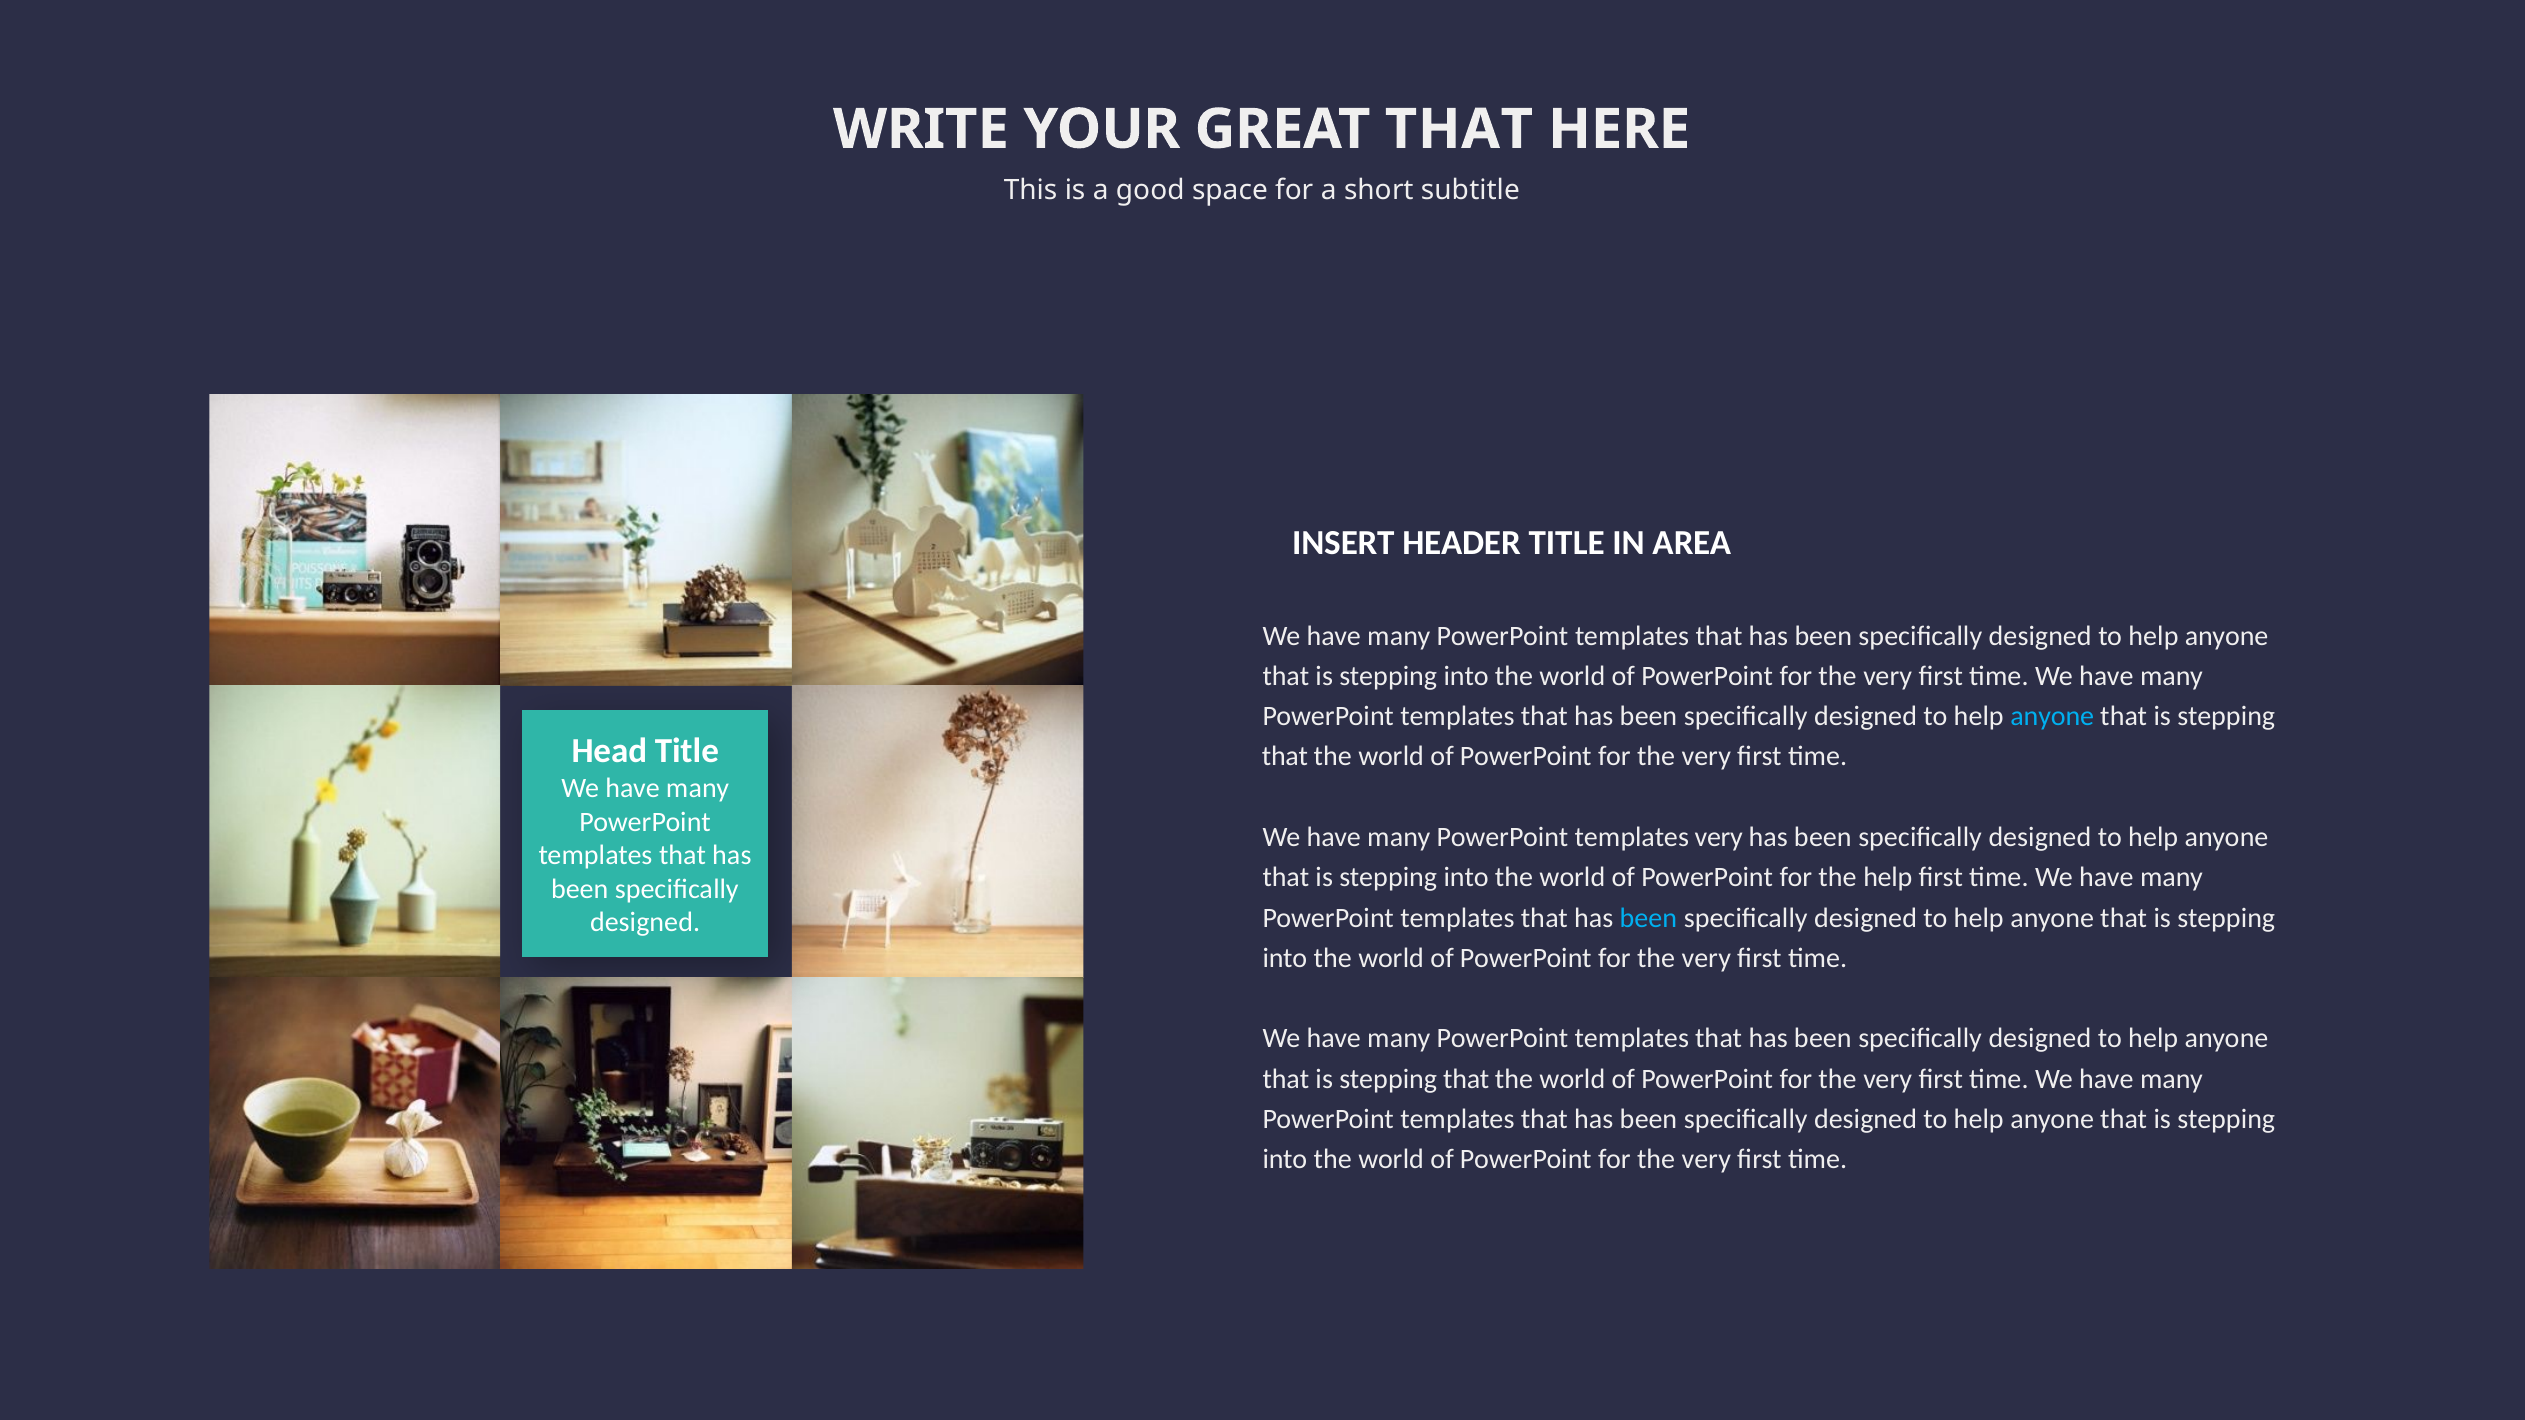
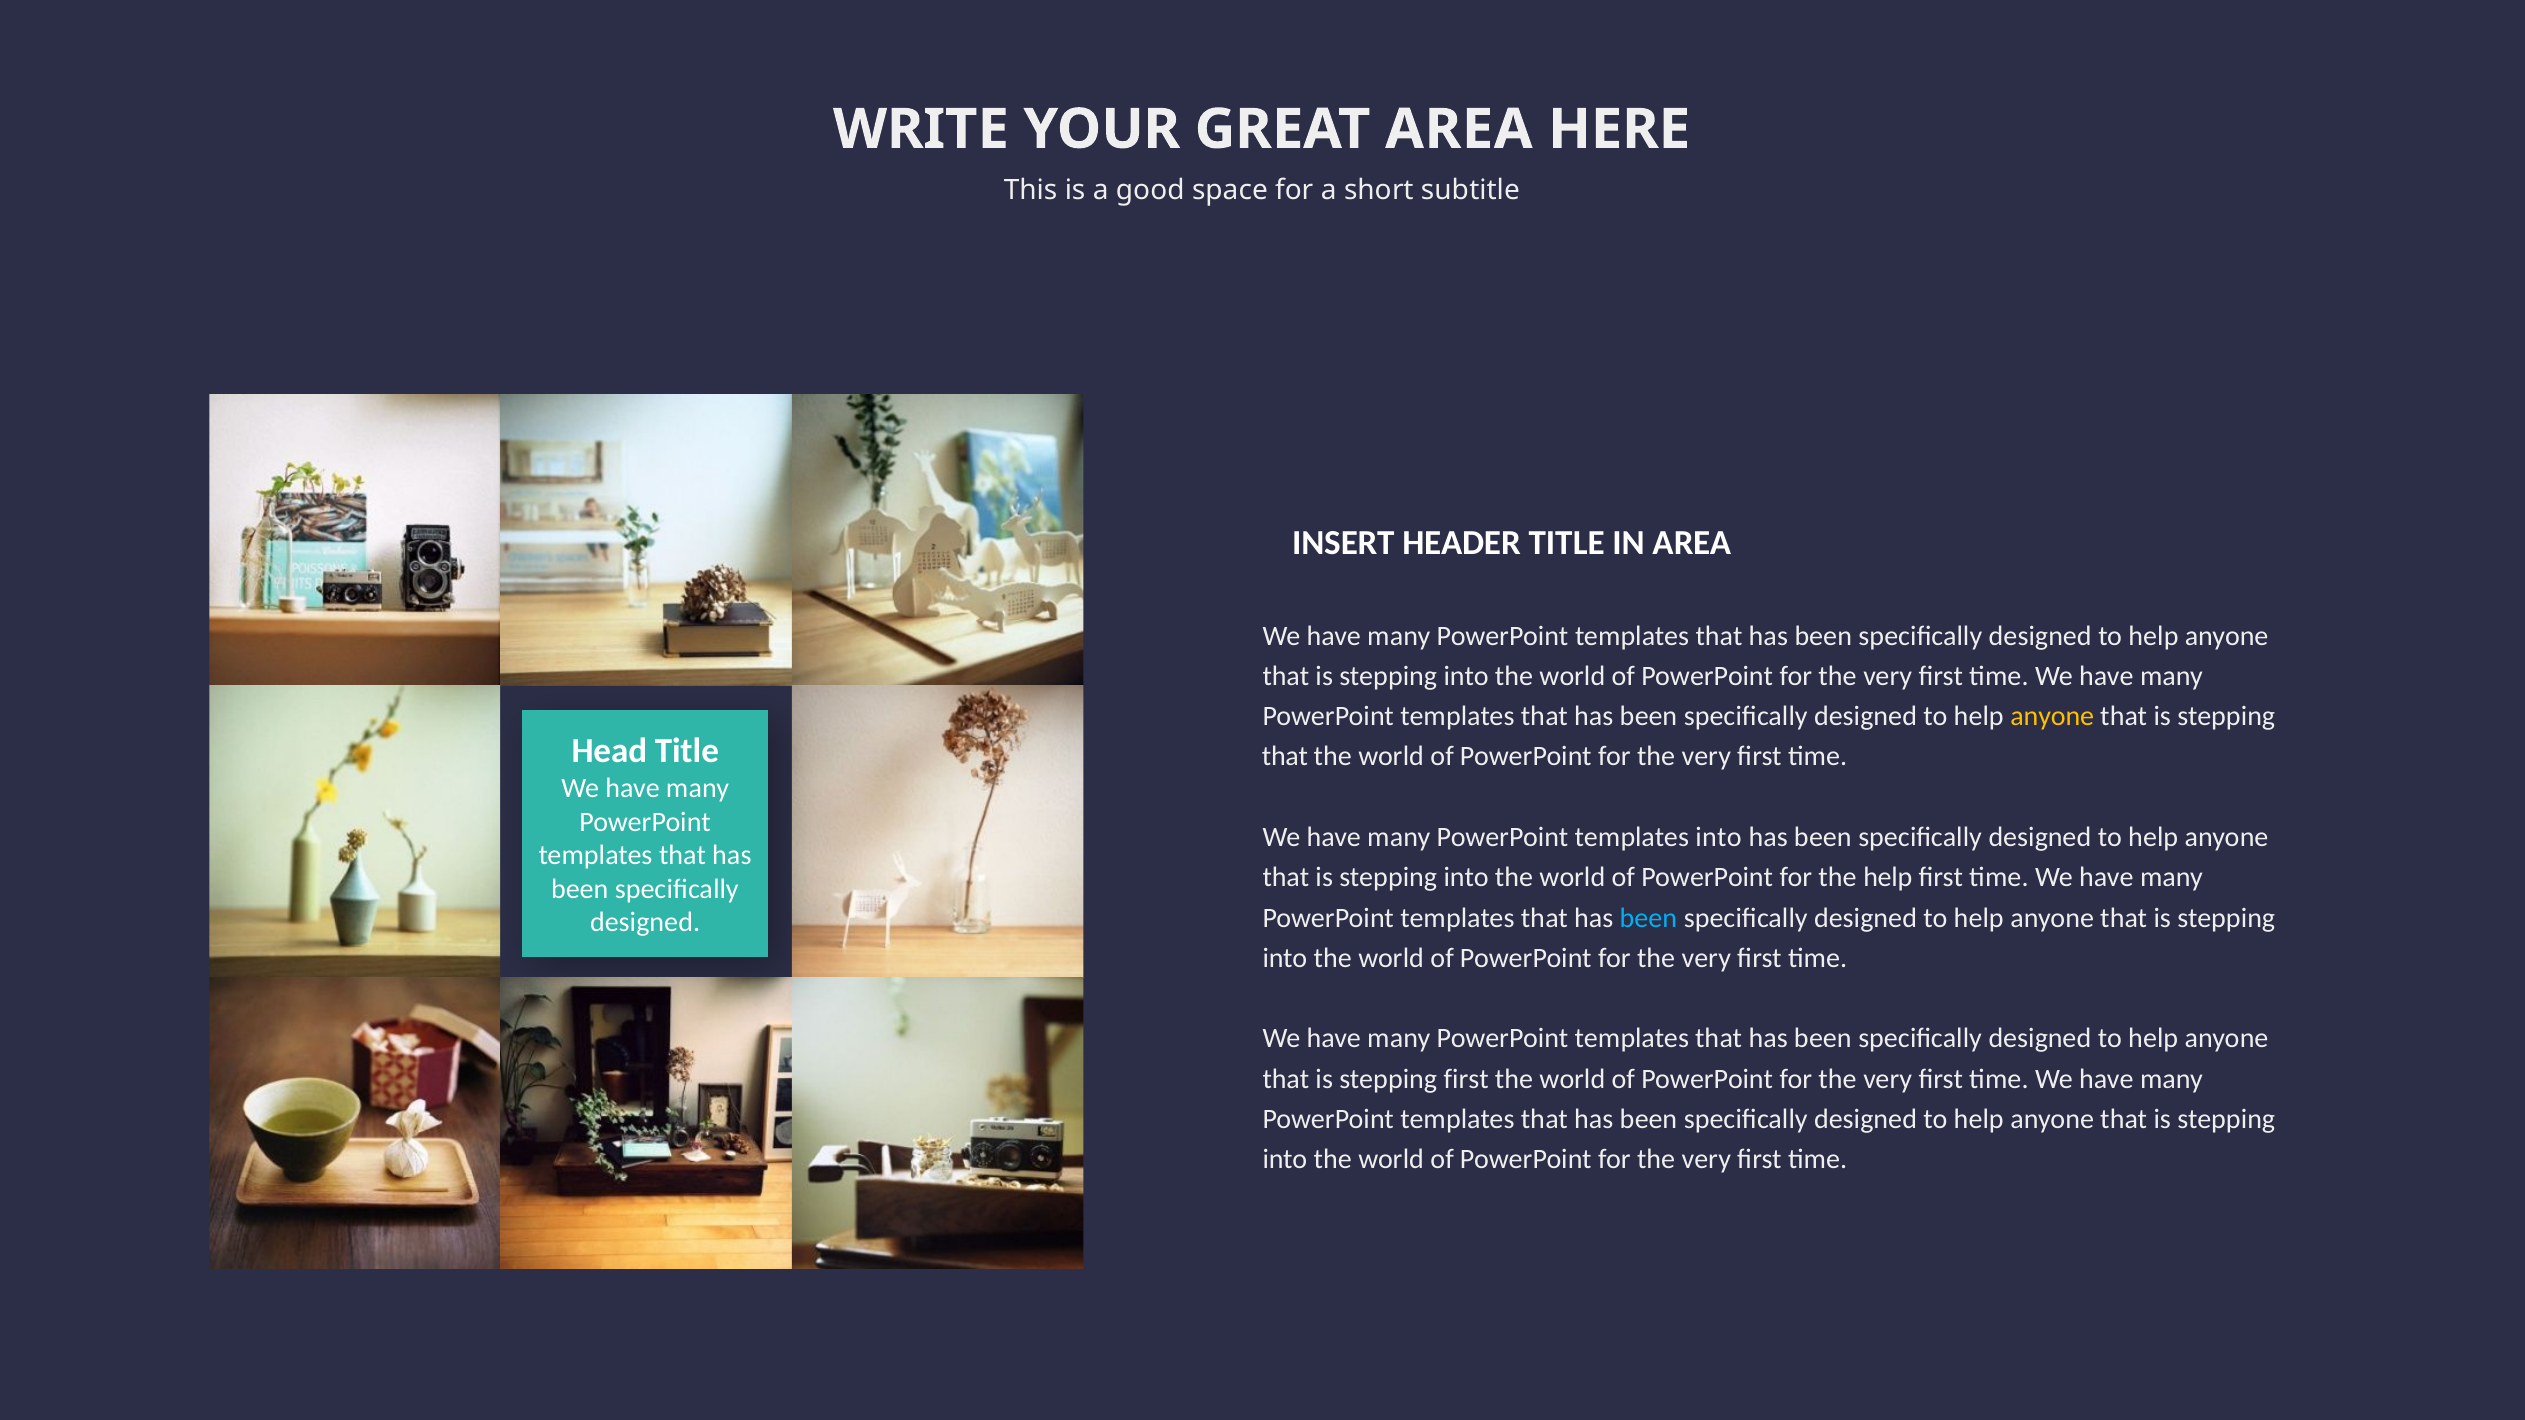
GREAT THAT: THAT -> AREA
anyone at (2052, 716) colour: light blue -> yellow
templates very: very -> into
that at (1466, 1079): that -> first
